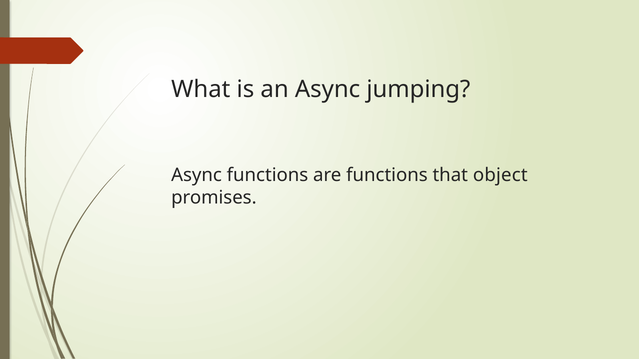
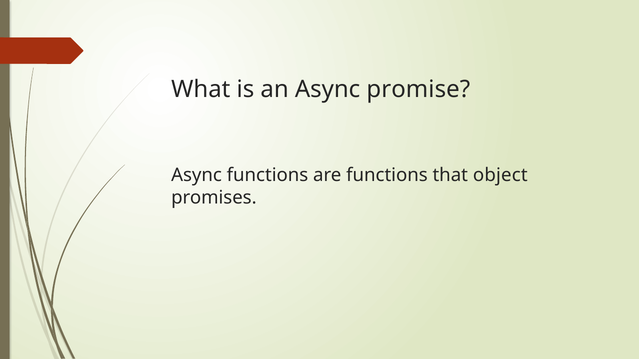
jumping: jumping -> promise
